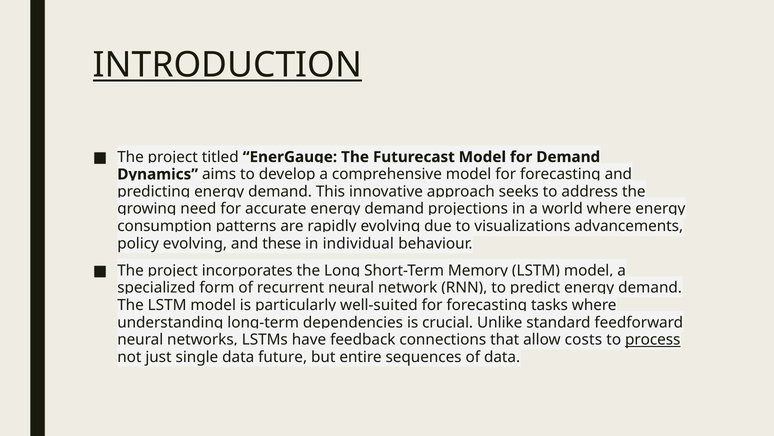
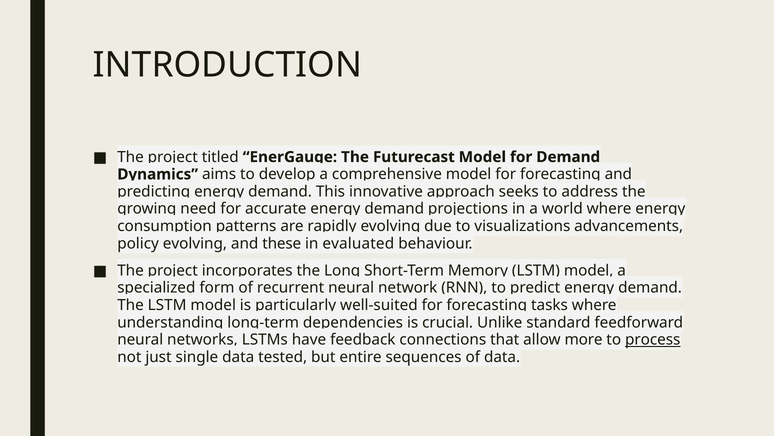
INTRODUCTION underline: present -> none
individual: individual -> evaluated
costs: costs -> more
future: future -> tested
